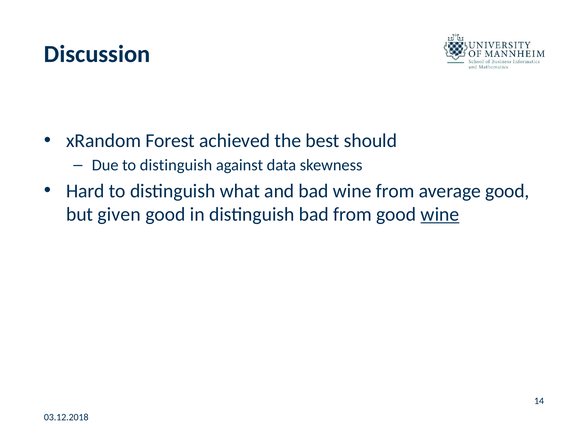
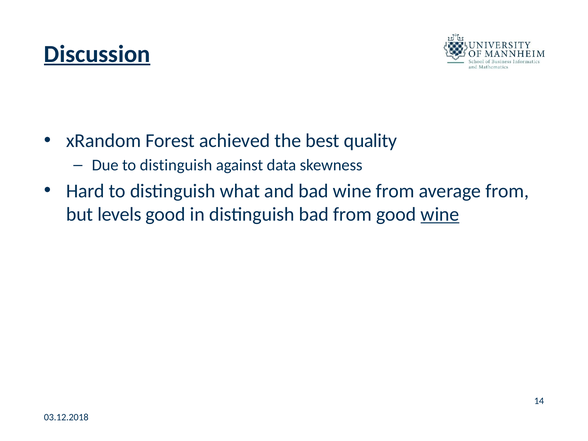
Discussion underline: none -> present
should: should -> quality
average good: good -> from
given: given -> levels
